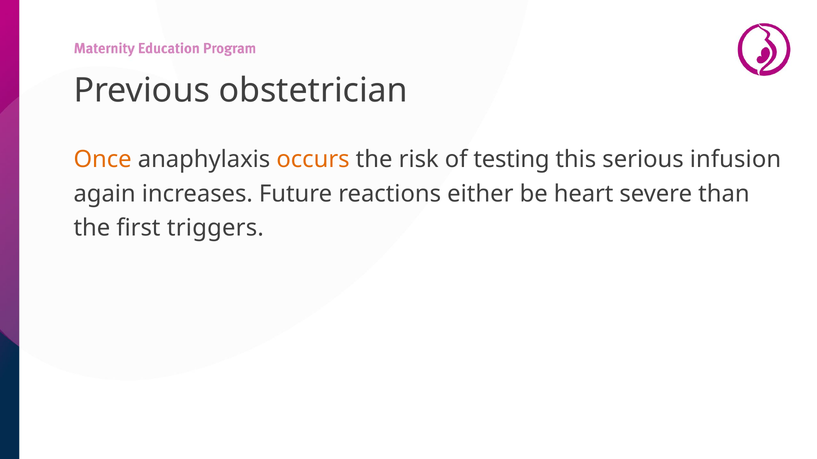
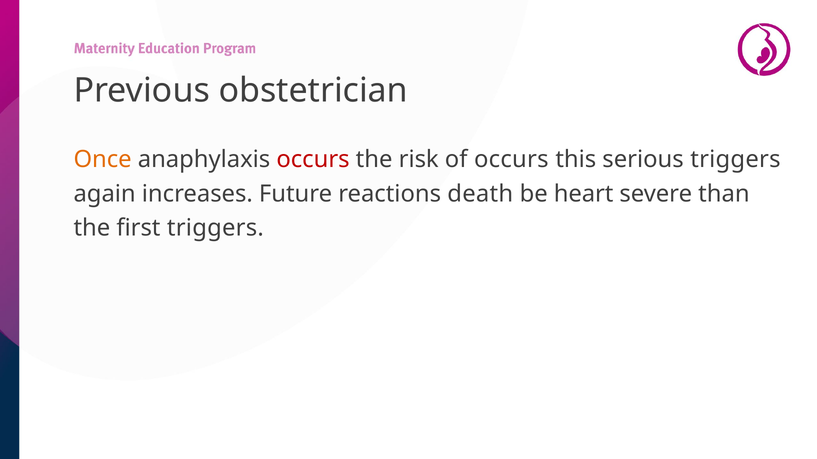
occurs at (313, 160) colour: orange -> red
of testing: testing -> occurs
serious infusion: infusion -> triggers
either: either -> death
